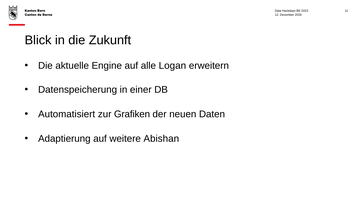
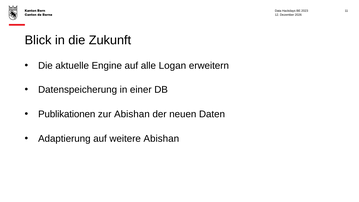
Automatisiert: Automatisiert -> Publikationen
zur Grafiken: Grafiken -> Abishan
